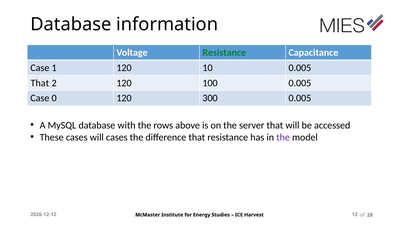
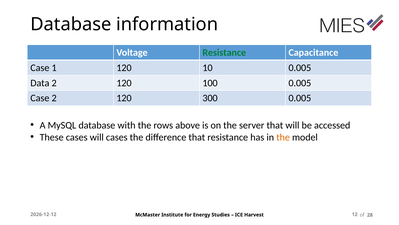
That at (40, 83): That -> Data
Case 0: 0 -> 2
the at (283, 137) colour: purple -> orange
